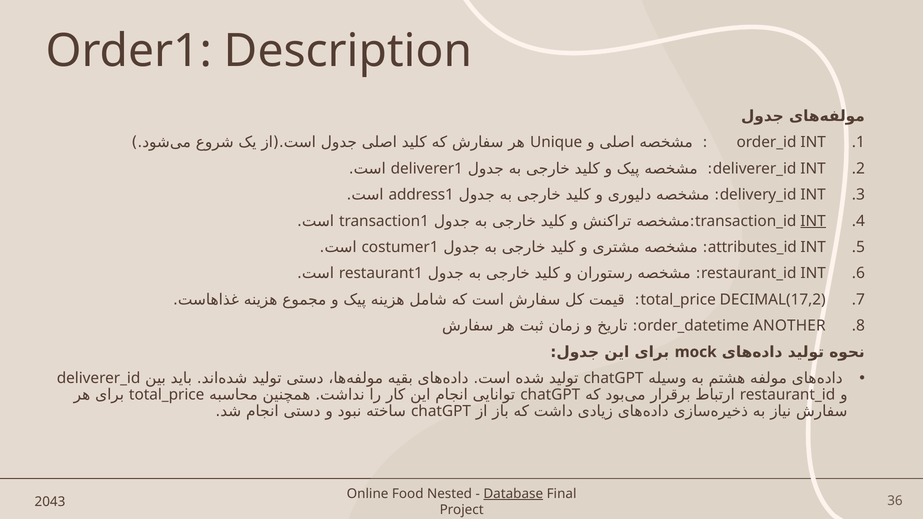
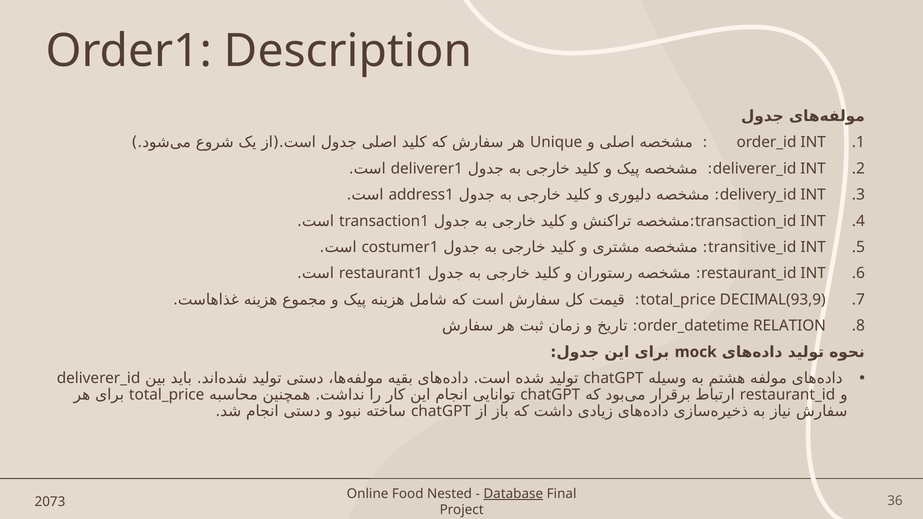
INT at (813, 221) underline: present -> none
attributes_id: attributes_id -> transitive_id
DECIMAL(17,2: DECIMAL(17,2 -> DECIMAL(93,9
ANOTHER: ANOTHER -> RELATION
2043: 2043 -> 2073
